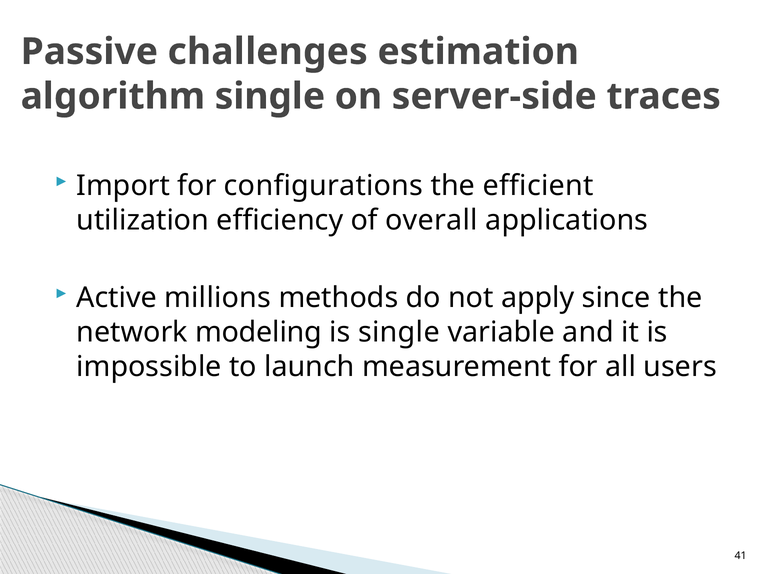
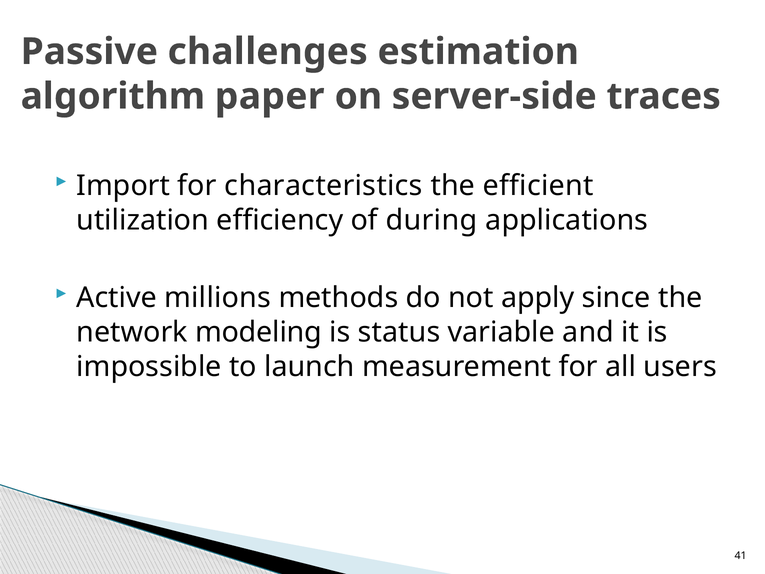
algorithm single: single -> paper
configurations: configurations -> characteristics
overall: overall -> during
is single: single -> status
